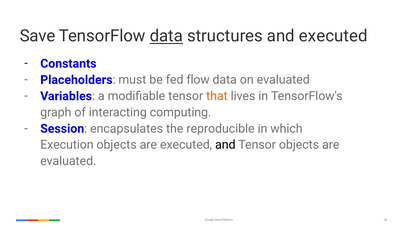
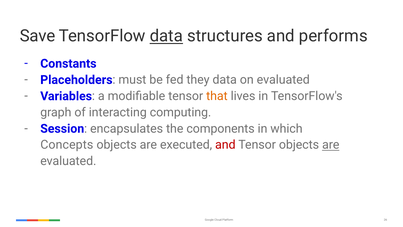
and executed: executed -> performs
flow: flow -> they
reproducible: reproducible -> components
Execution: Execution -> Concepts
and at (225, 145) colour: black -> red
are at (331, 145) underline: none -> present
